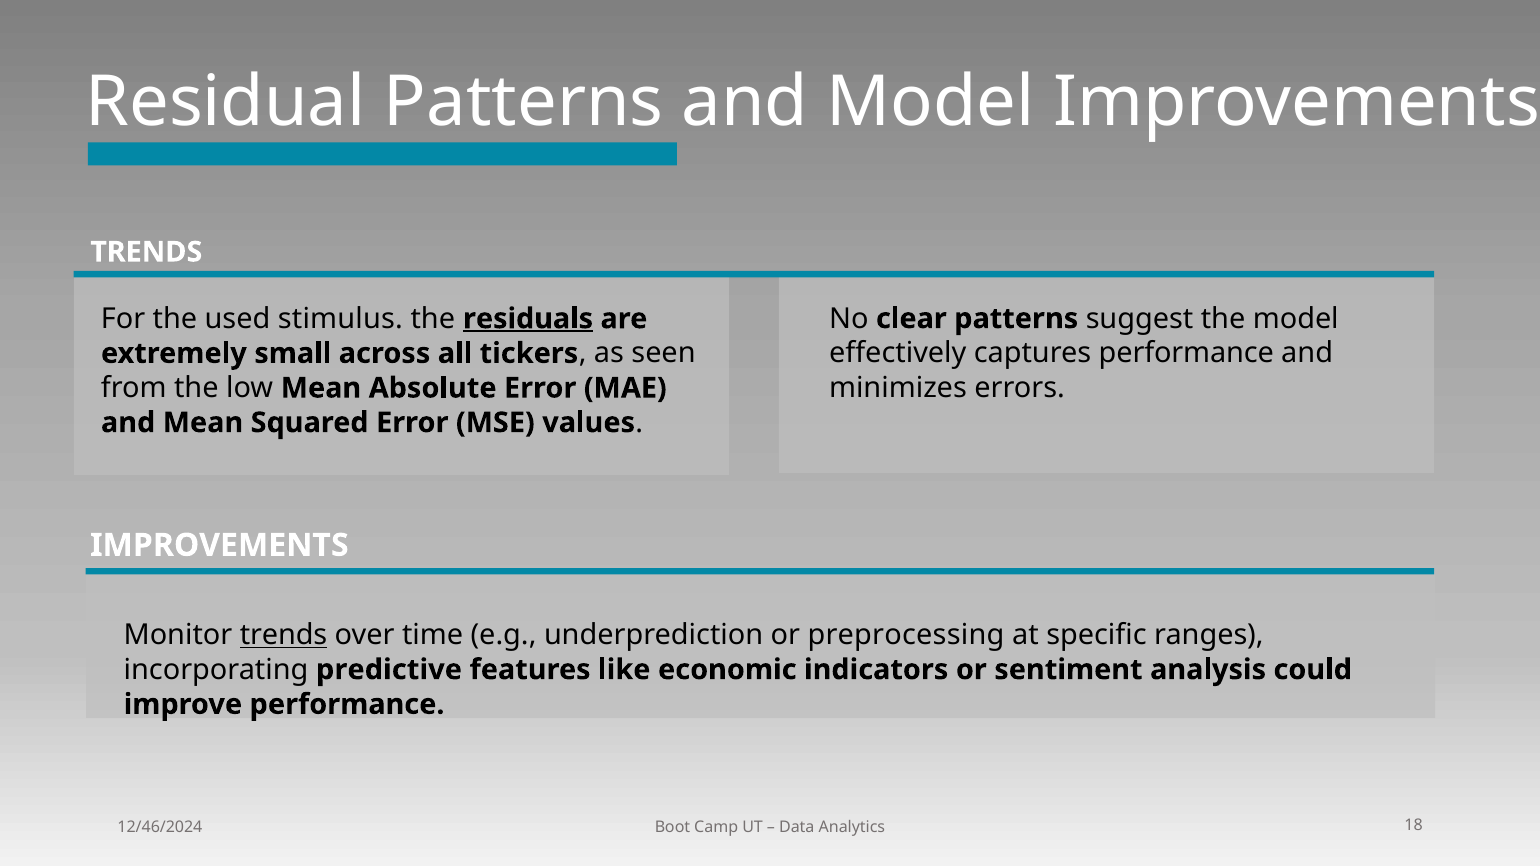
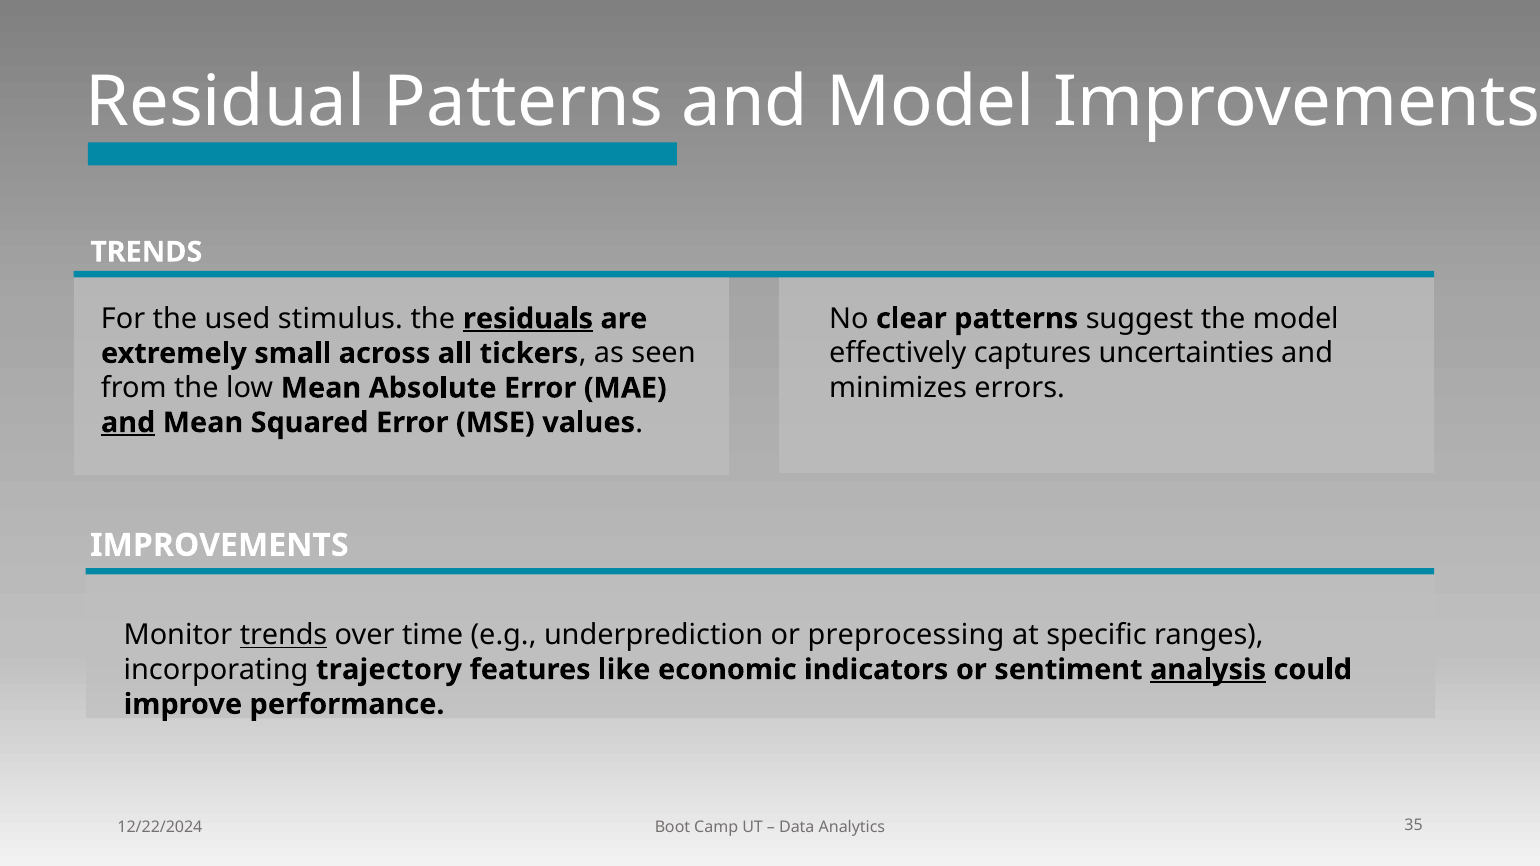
captures performance: performance -> uncertainties
and at (128, 423) underline: none -> present
predictive: predictive -> trajectory
analysis underline: none -> present
12/46/2024: 12/46/2024 -> 12/22/2024
18: 18 -> 35
